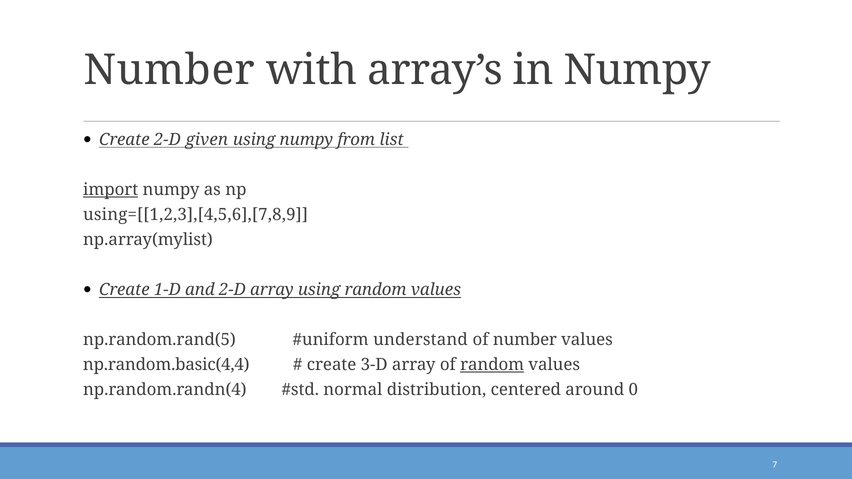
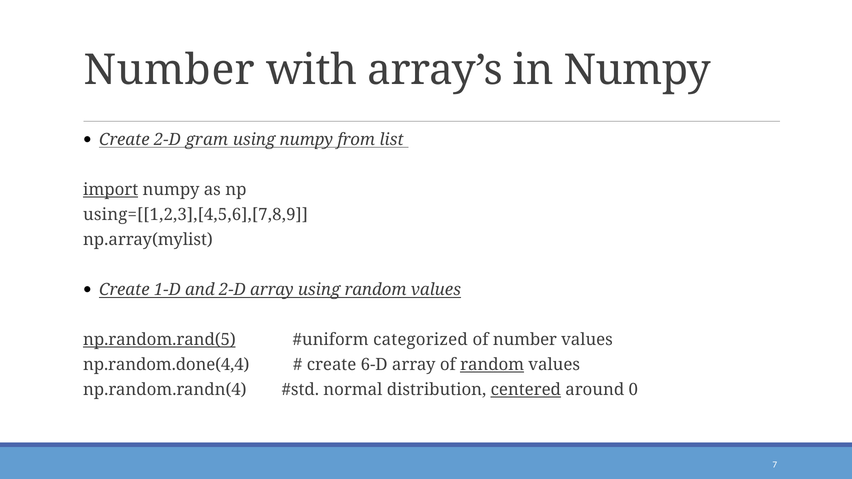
given: given -> gram
np.random.rand(5 underline: none -> present
understand: understand -> categorized
np.random.basic(4,4: np.random.basic(4,4 -> np.random.done(4,4
3-D: 3-D -> 6-D
centered underline: none -> present
